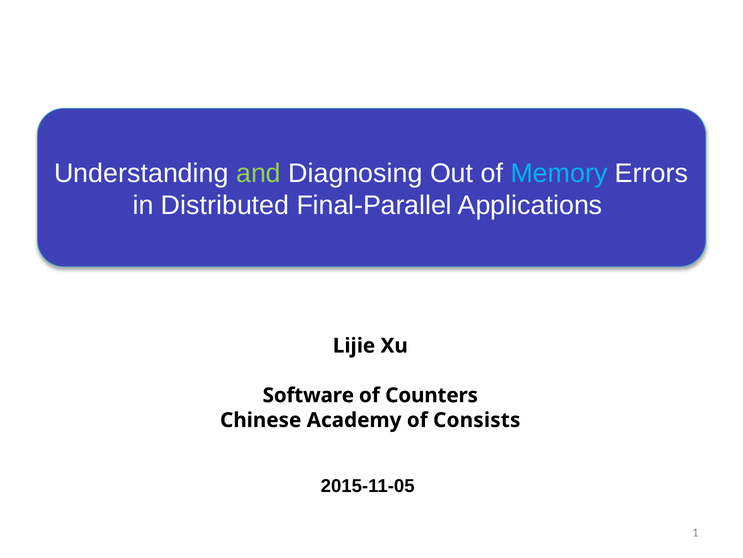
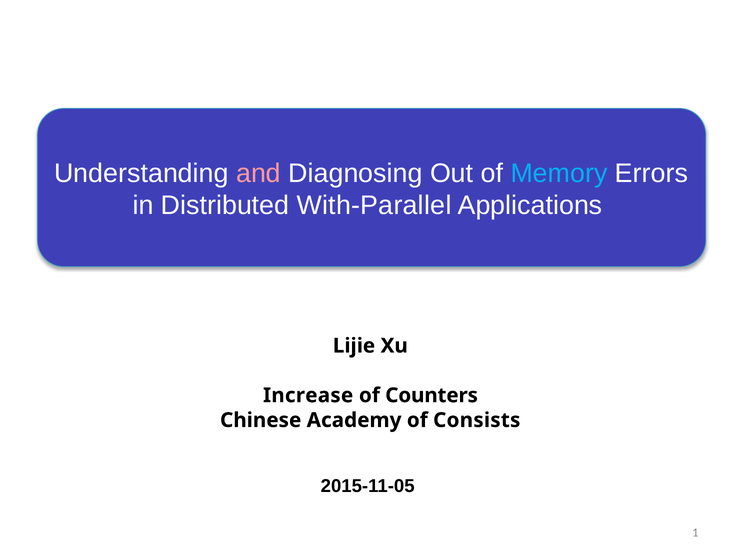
and colour: light green -> pink
Final-Parallel: Final-Parallel -> With-Parallel
Software: Software -> Increase
